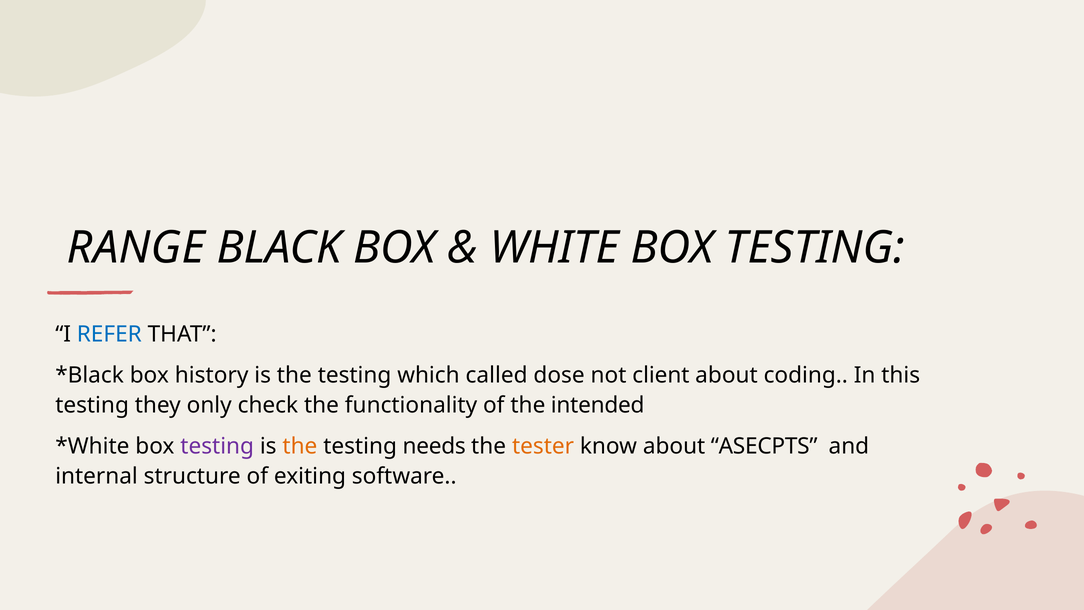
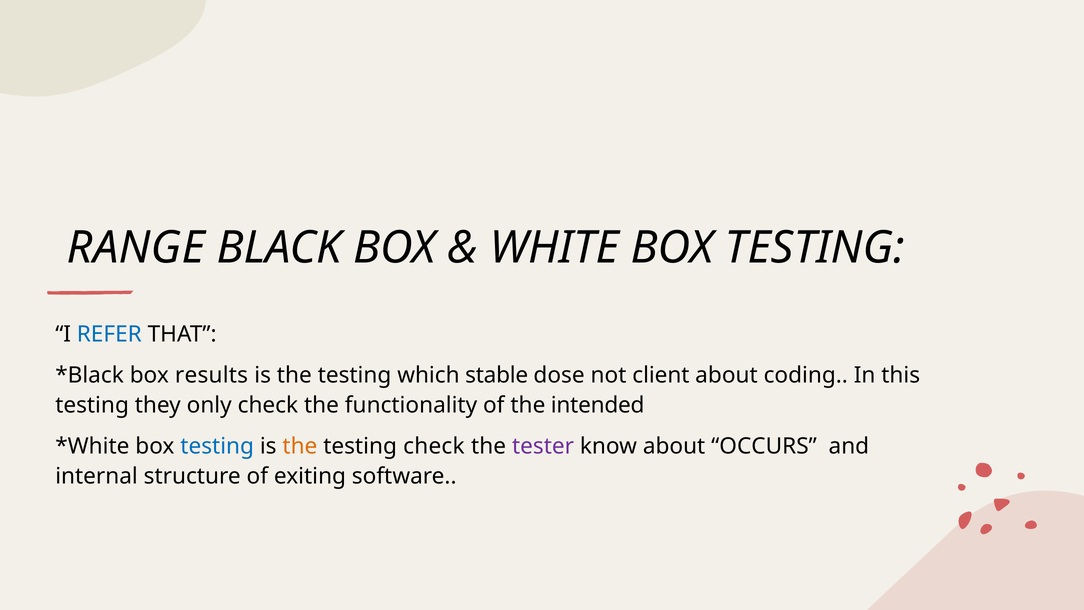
history: history -> results
called: called -> stable
testing at (217, 446) colour: purple -> blue
testing needs: needs -> check
tester colour: orange -> purple
ASECPTS: ASECPTS -> OCCURS
